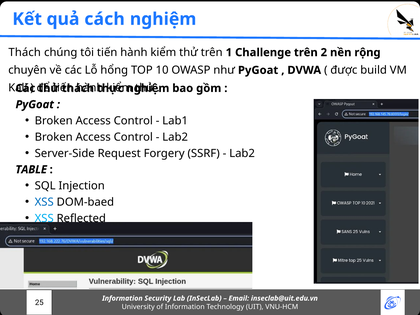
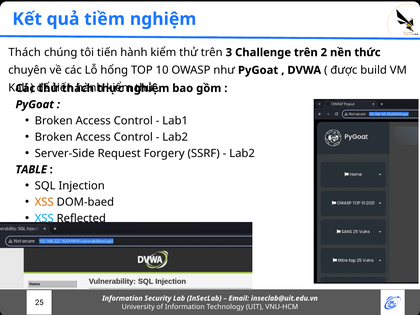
cách: cách -> tiềm
1: 1 -> 3
rộng: rộng -> thức
XSS at (44, 202) colour: blue -> orange
